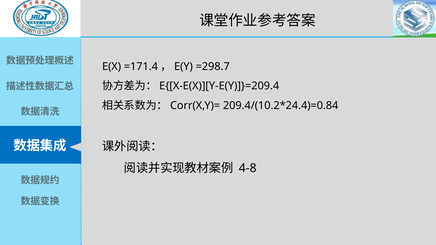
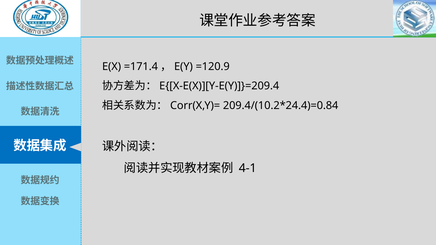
=298.7: =298.7 -> =120.9
4-8: 4-8 -> 4-1
